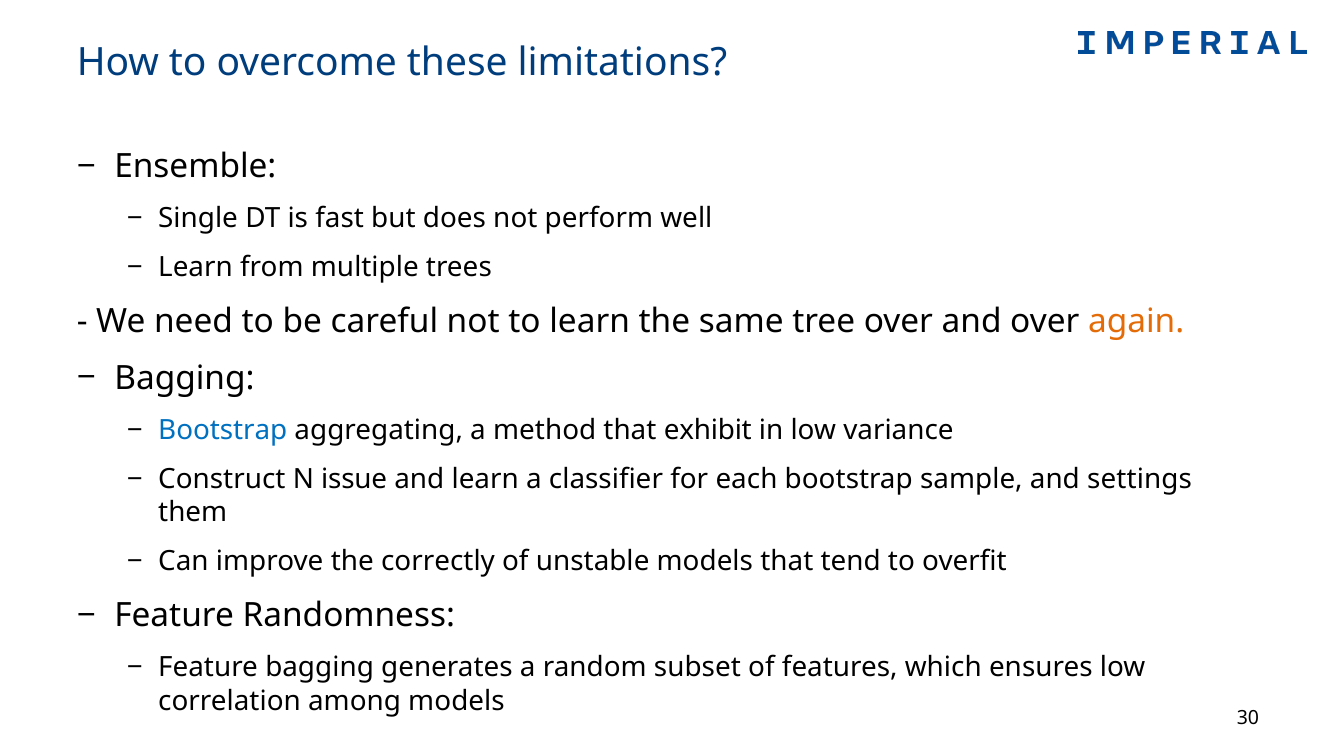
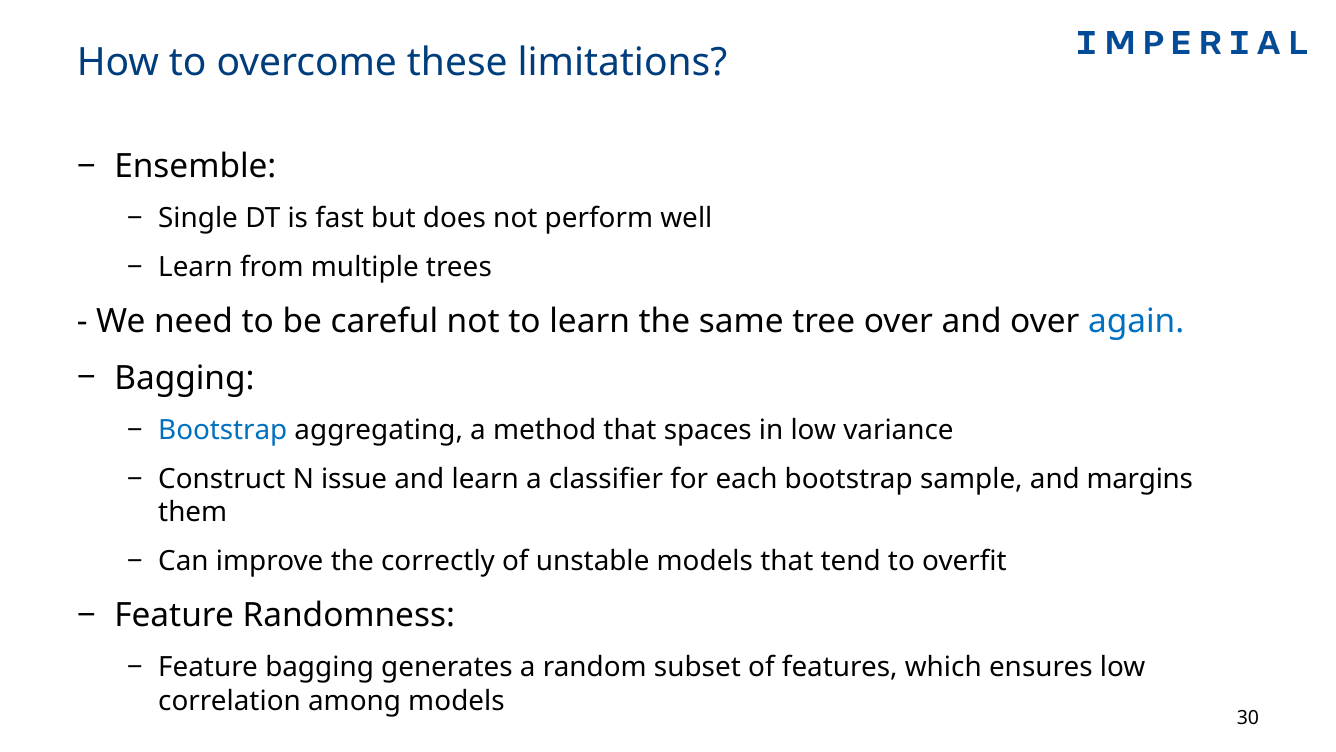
again colour: orange -> blue
exhibit: exhibit -> spaces
settings: settings -> margins
